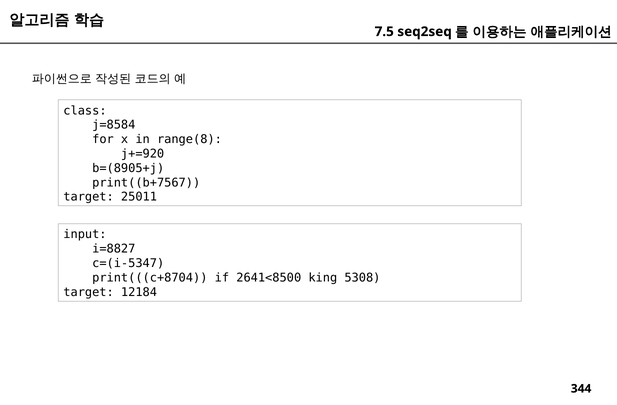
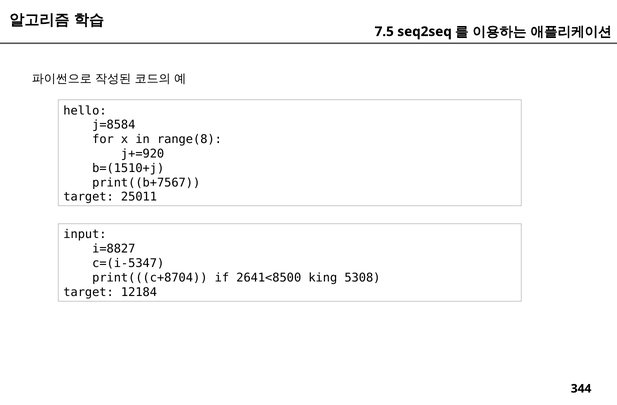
class: class -> hello
b=(8905+j: b=(8905+j -> b=(1510+j
